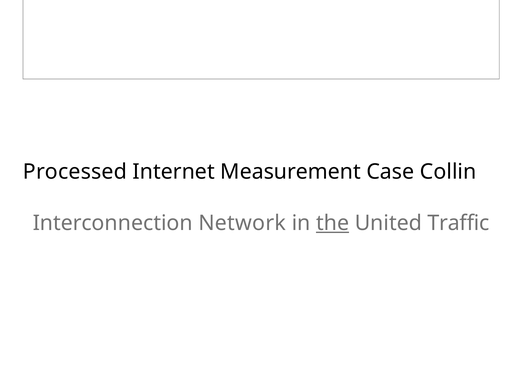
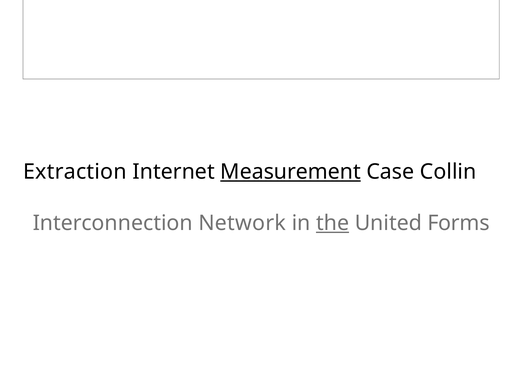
Processed: Processed -> Extraction
Measurement underline: none -> present
Traffic: Traffic -> Forms
